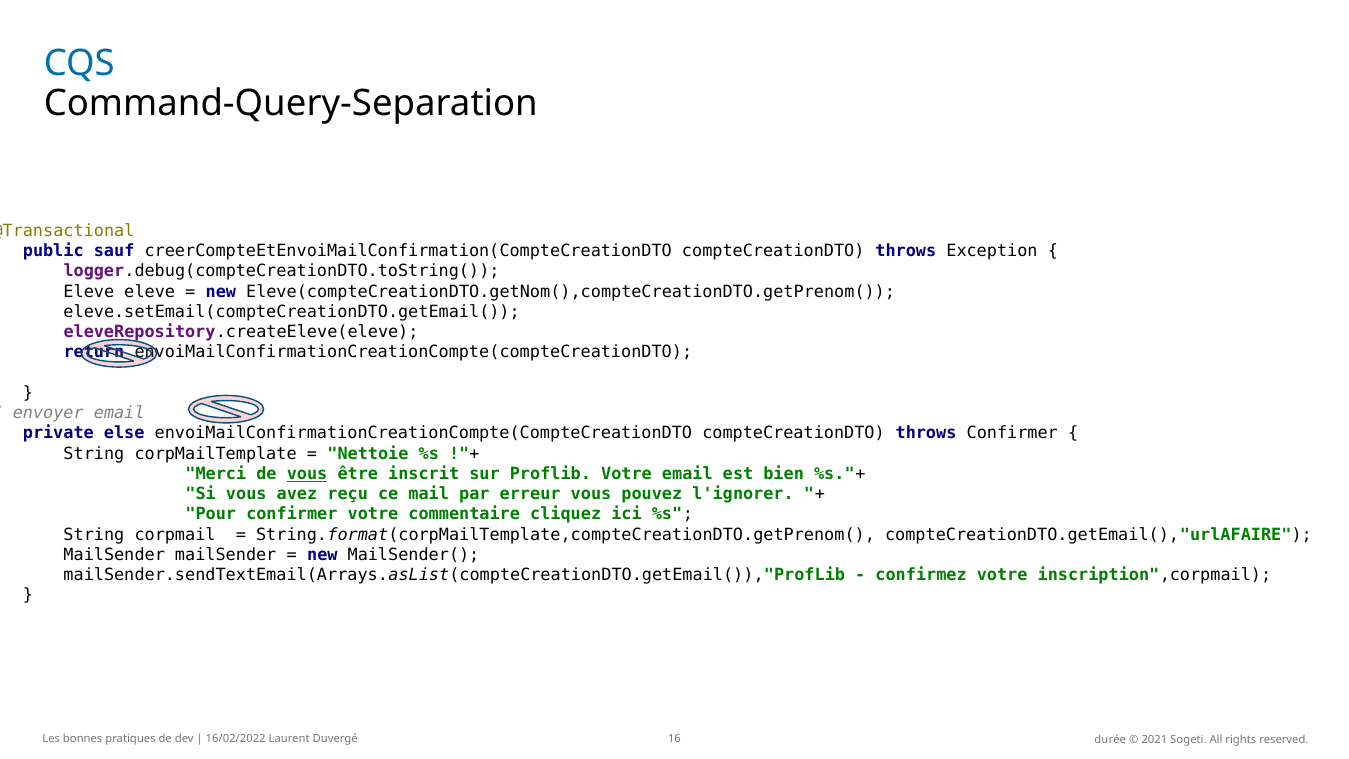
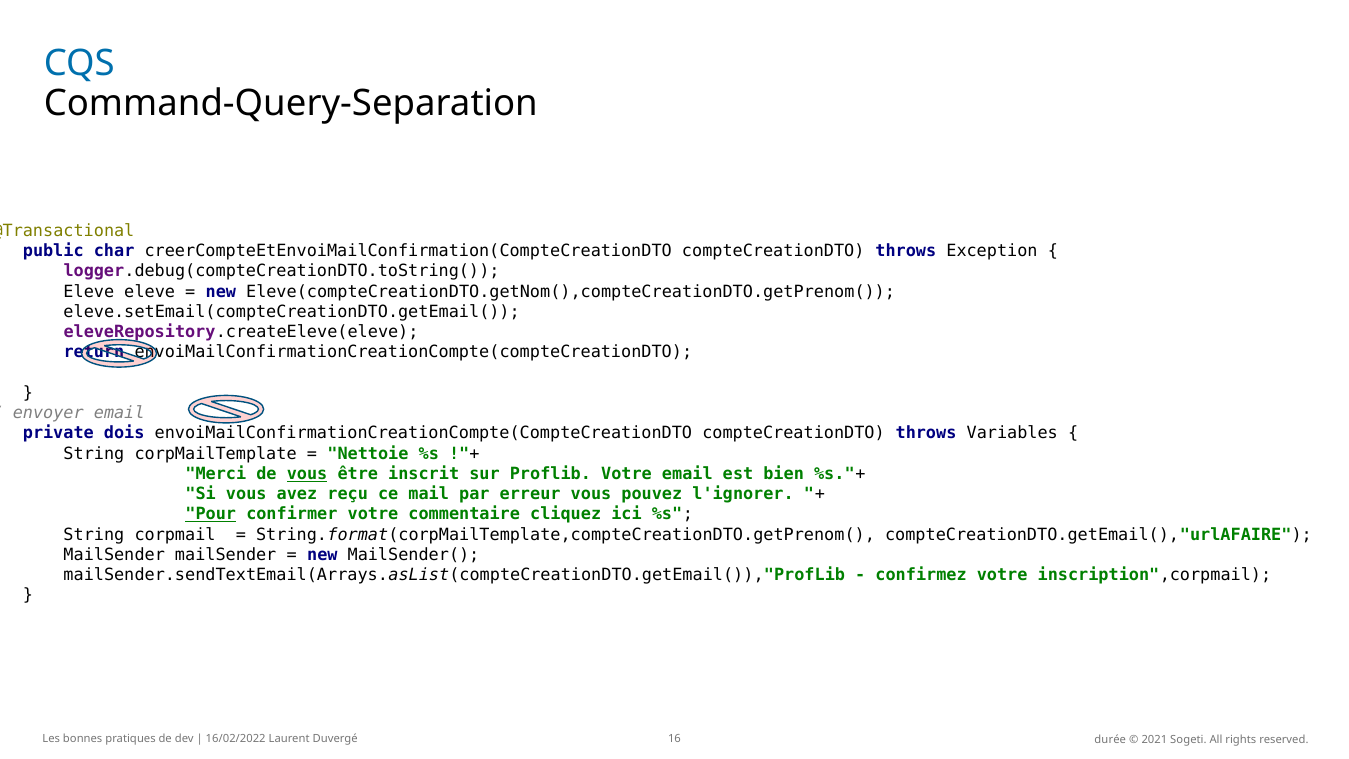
sauf: sauf -> char
else: else -> dois
throws Confirmer: Confirmer -> Variables
Pour underline: none -> present
